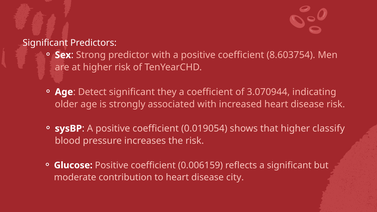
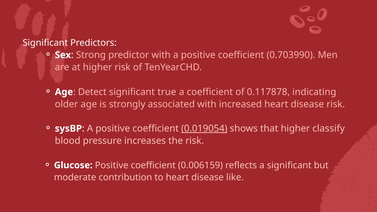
8.603754: 8.603754 -> 0.703990
they: they -> true
3.070944: 3.070944 -> 0.117878
0.019054 underline: none -> present
city: city -> like
